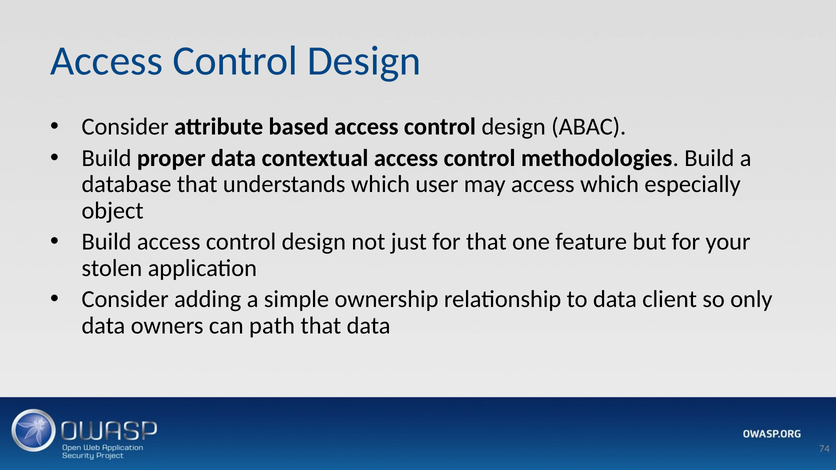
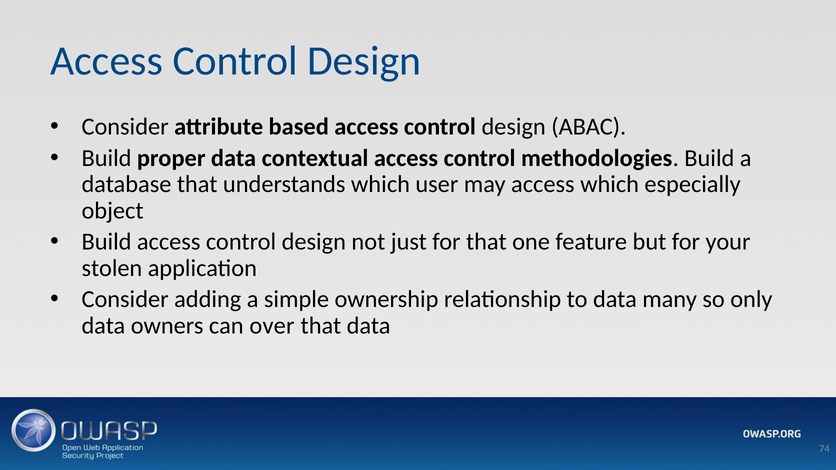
client: client -> many
path: path -> over
